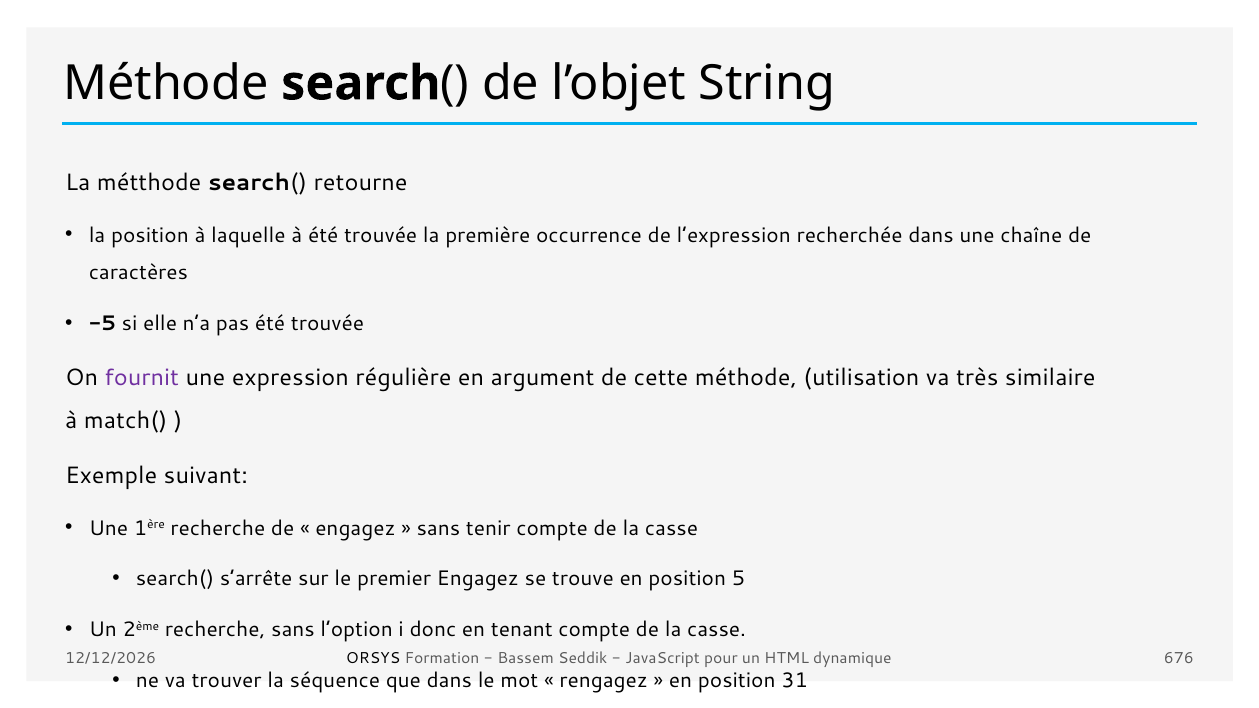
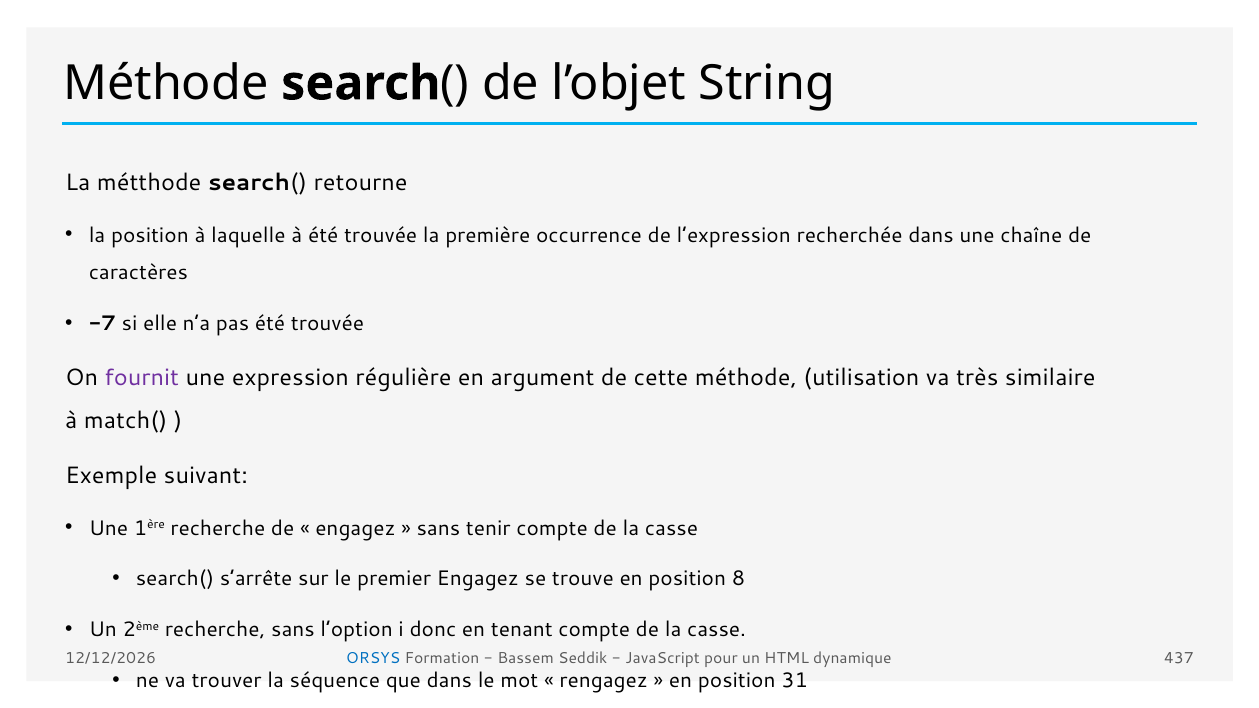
-5: -5 -> -7
5: 5 -> 8
ORSYS colour: black -> blue
676: 676 -> 437
